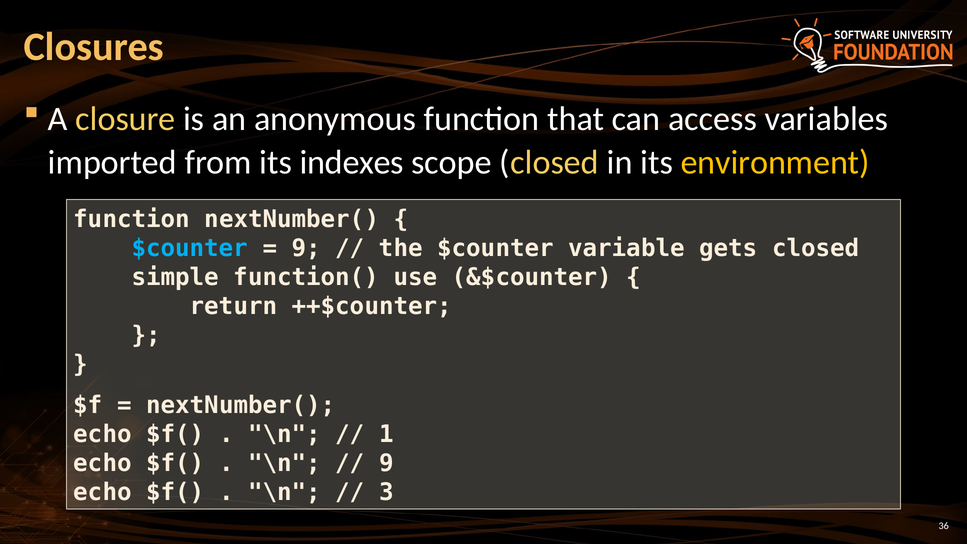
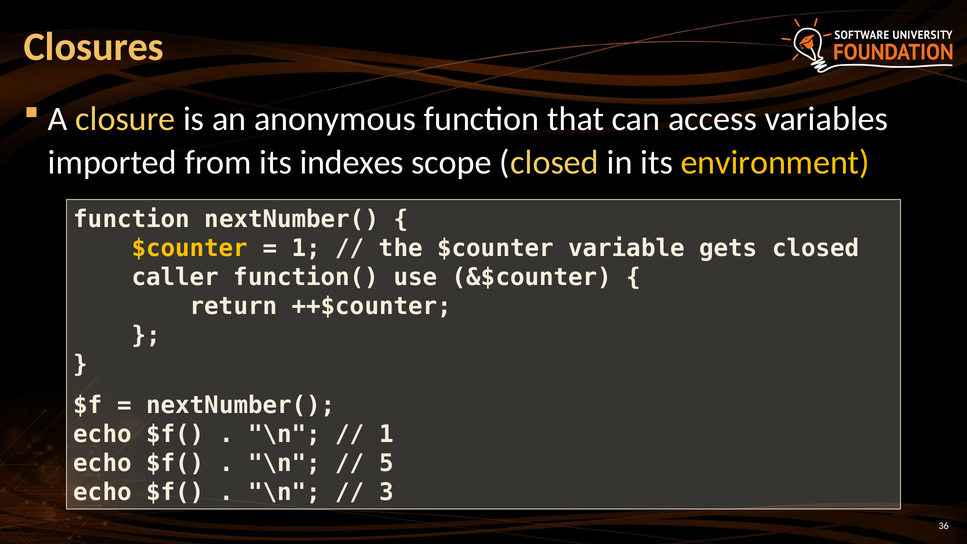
$counter at (190, 248) colour: light blue -> yellow
9 at (306, 248): 9 -> 1
simple: simple -> caller
9 at (386, 463): 9 -> 5
